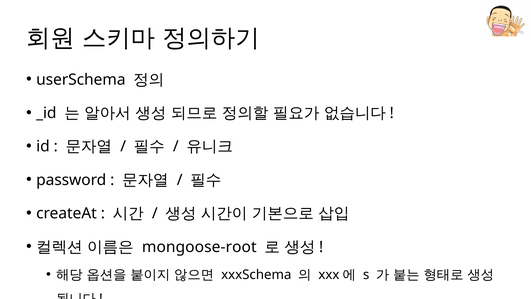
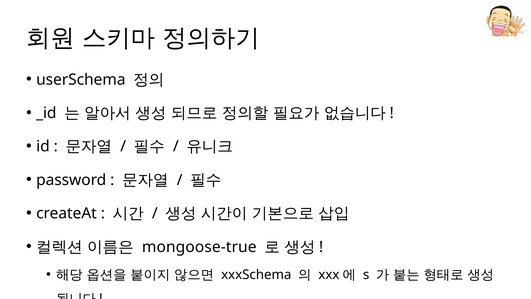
mongoose-root: mongoose-root -> mongoose-true
